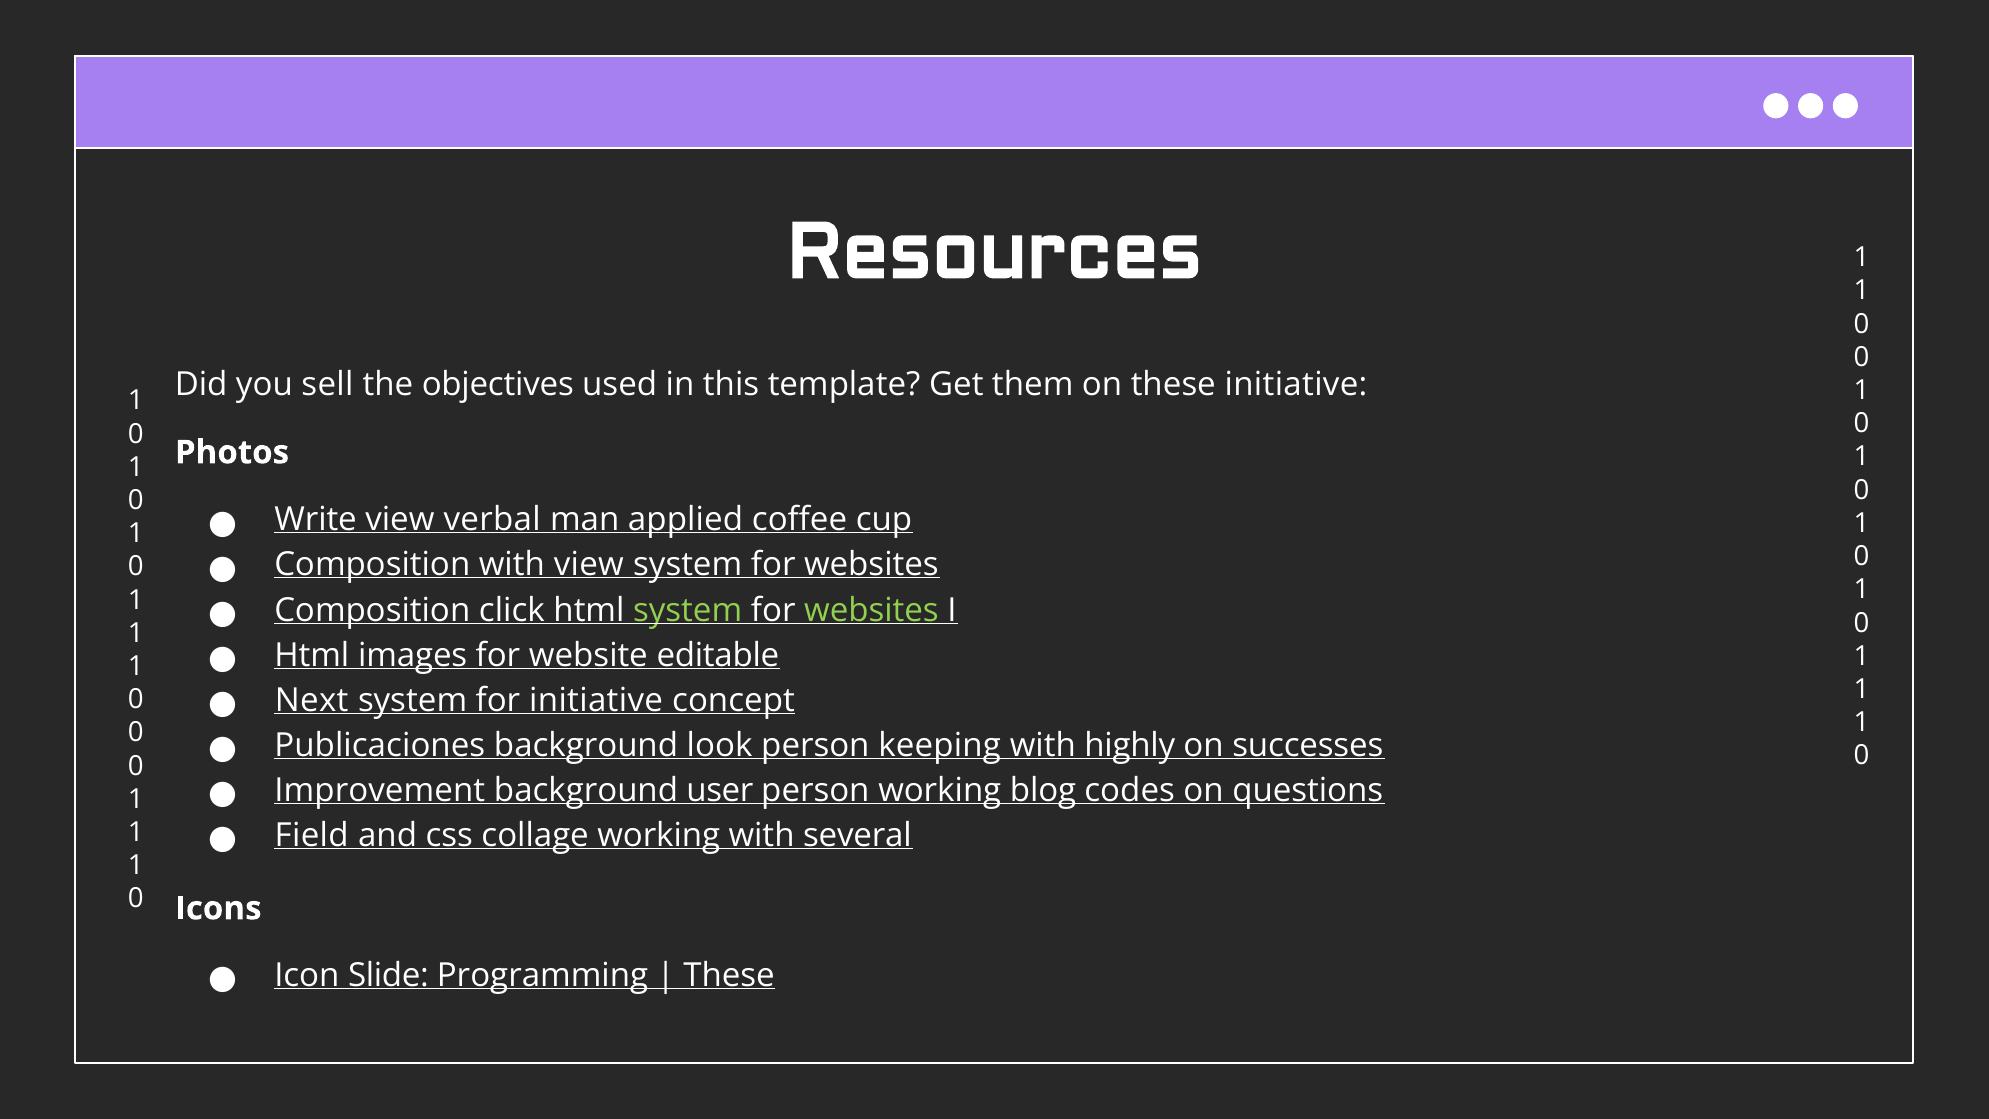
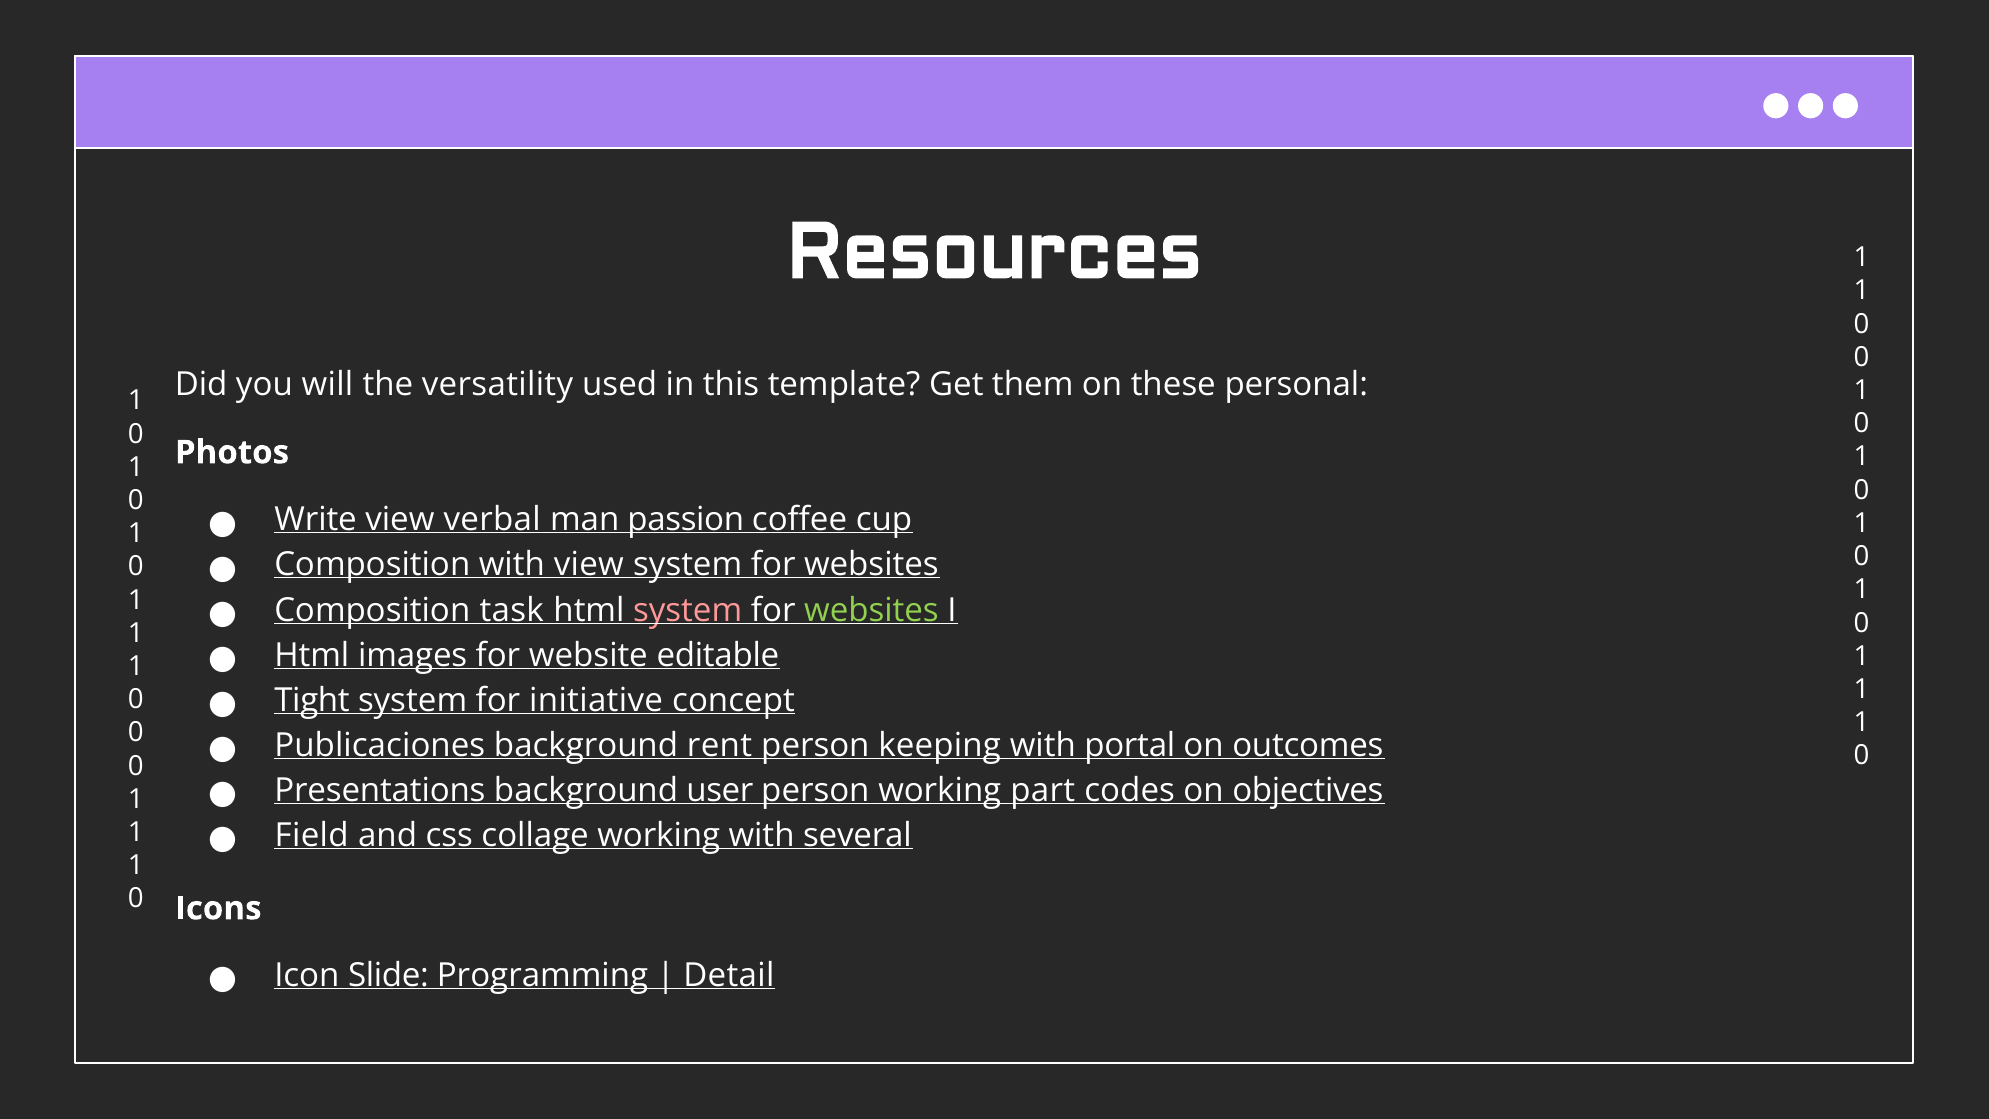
sell: sell -> will
objectives: objectives -> versatility
these initiative: initiative -> personal
applied: applied -> passion
click: click -> task
system at (688, 610) colour: light green -> pink
Next: Next -> Tight
look: look -> rent
highly: highly -> portal
successes: successes -> outcomes
Improvement: Improvement -> Presentations
blog: blog -> part
questions: questions -> objectives
These at (729, 976): These -> Detail
